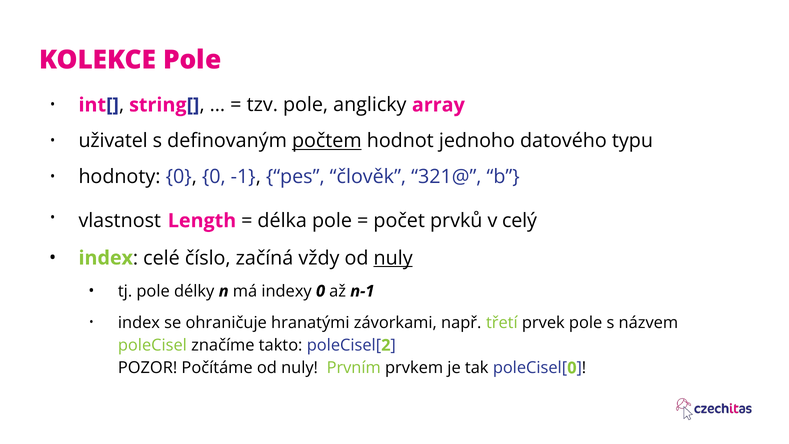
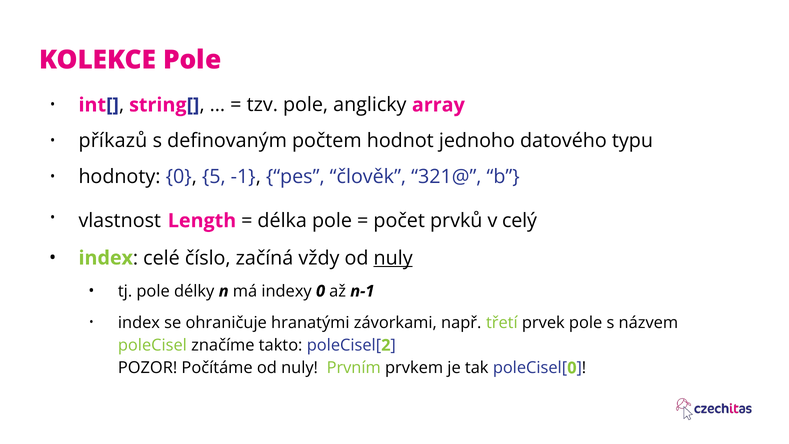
uživatel: uživatel -> příkazů
počtem underline: present -> none
0 0: 0 -> 5
